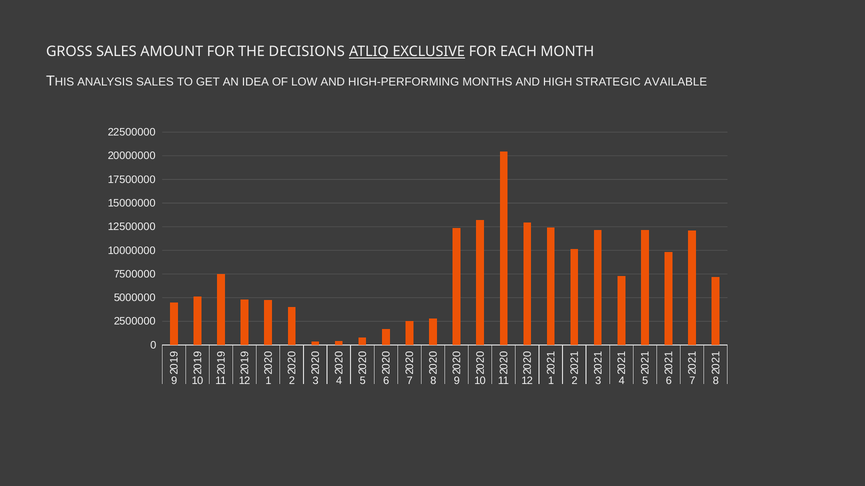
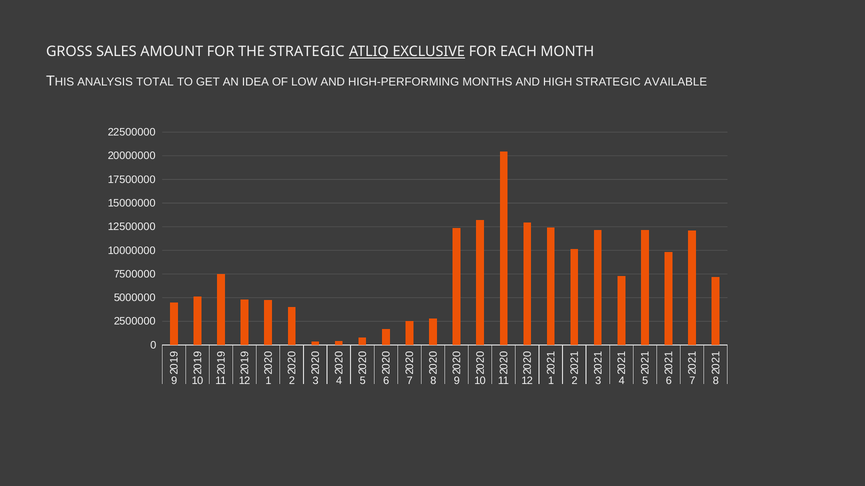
THE DECISIONS: DECISIONS -> STRATEGIC
ANALYSIS SALES: SALES -> TOTAL
